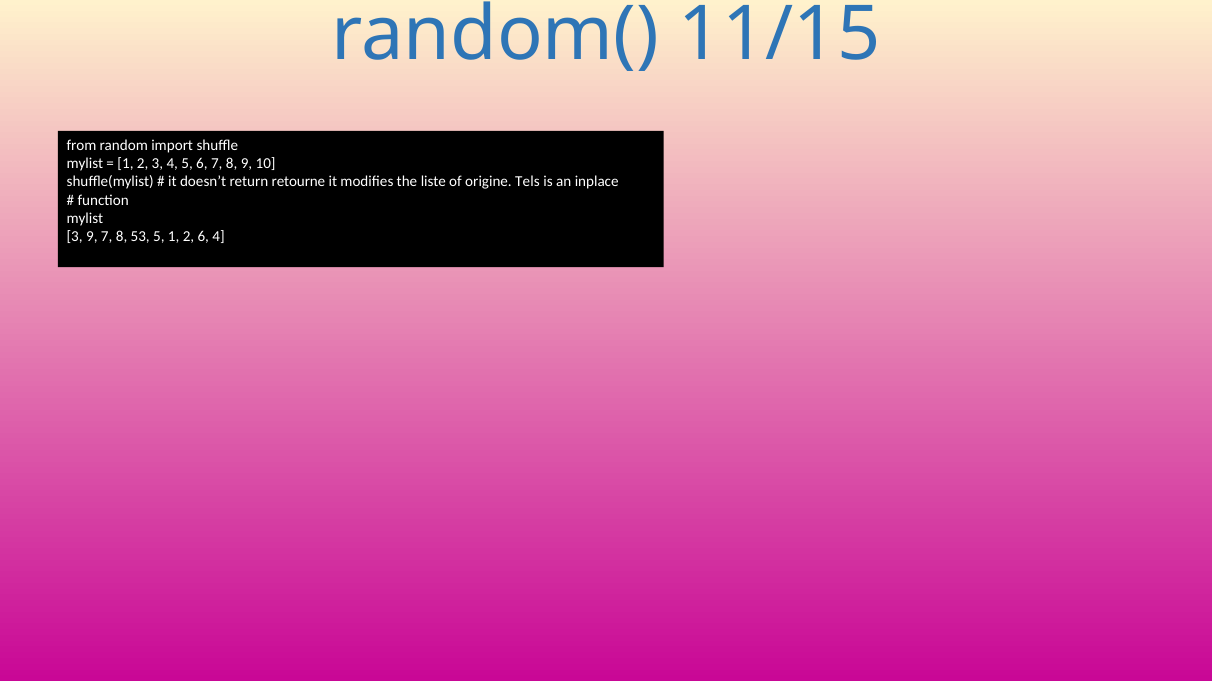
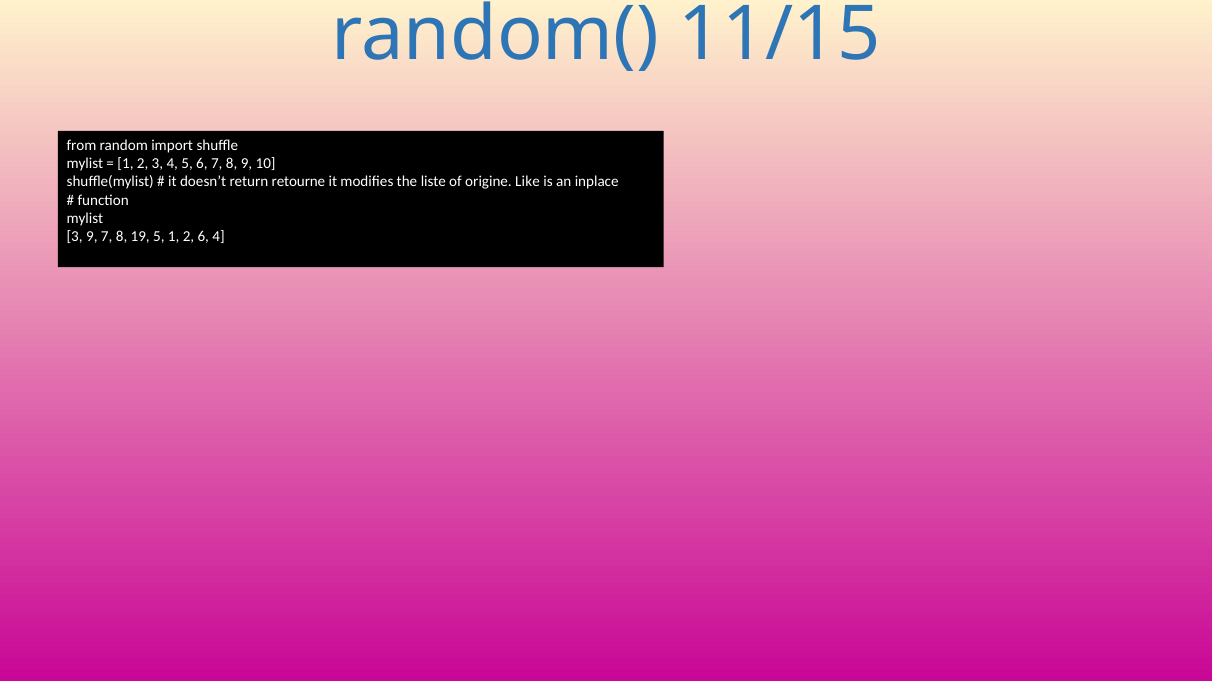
Tels: Tels -> Like
53: 53 -> 19
